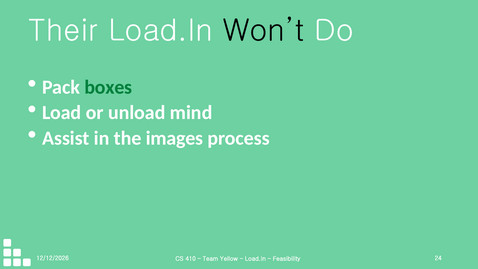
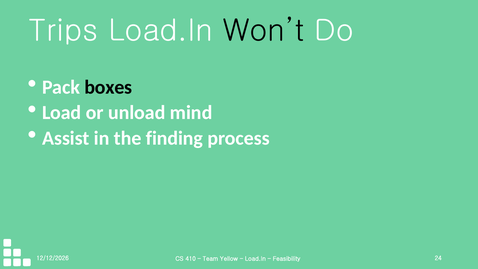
Their: Their -> Trips
boxes colour: green -> black
images: images -> finding
